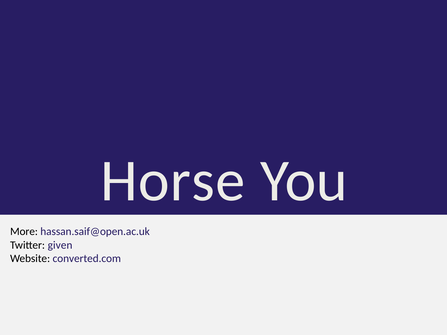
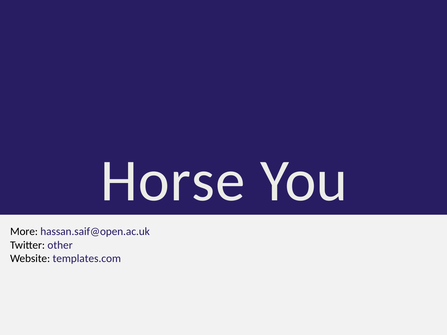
given: given -> other
converted.com: converted.com -> templates.com
